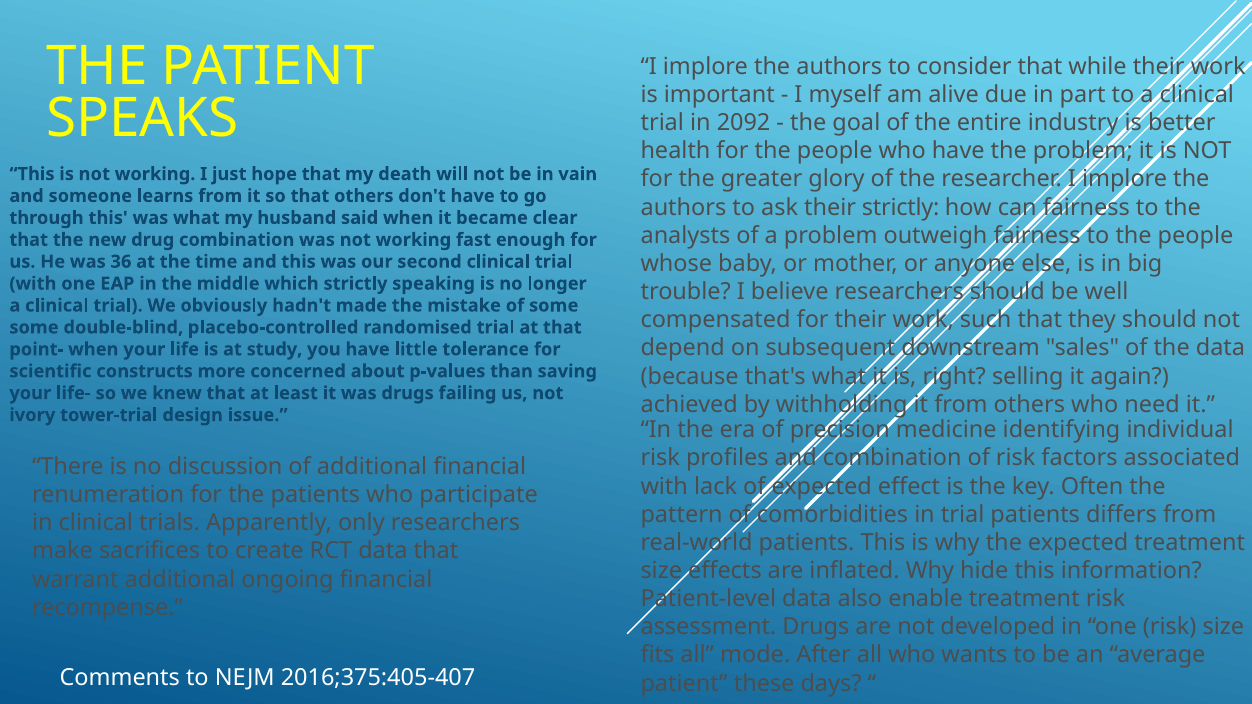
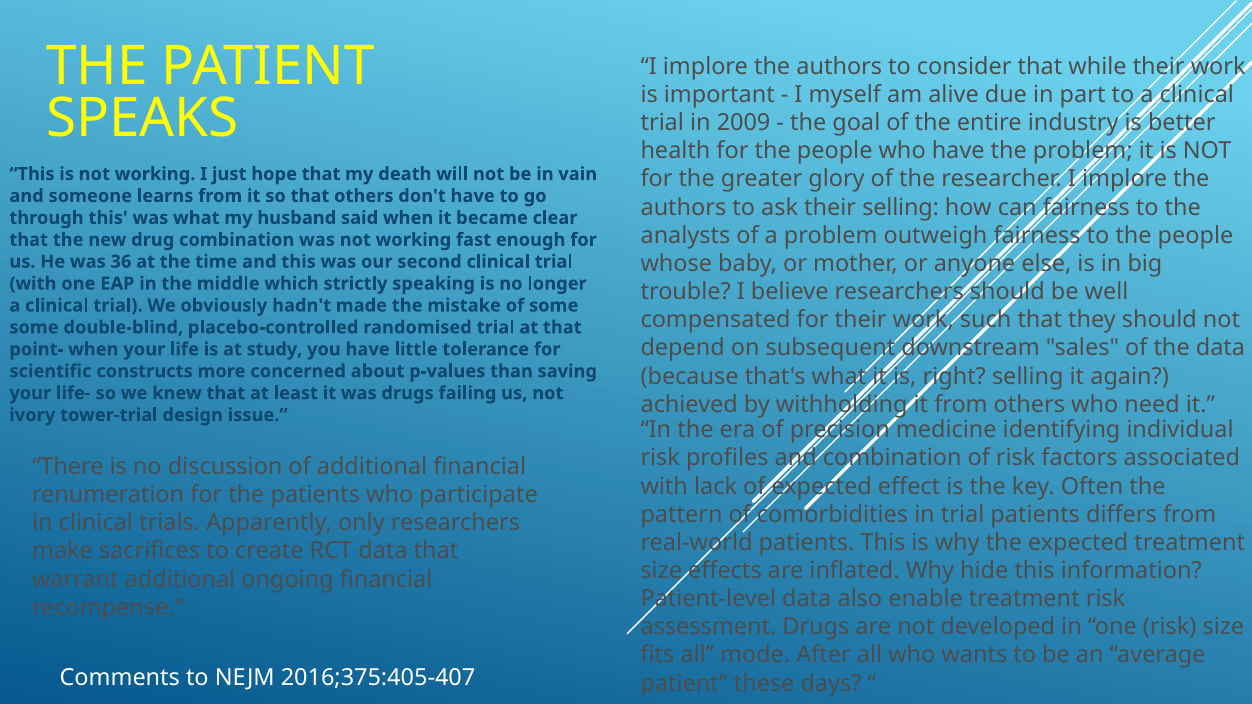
2092: 2092 -> 2009
their strictly: strictly -> selling
